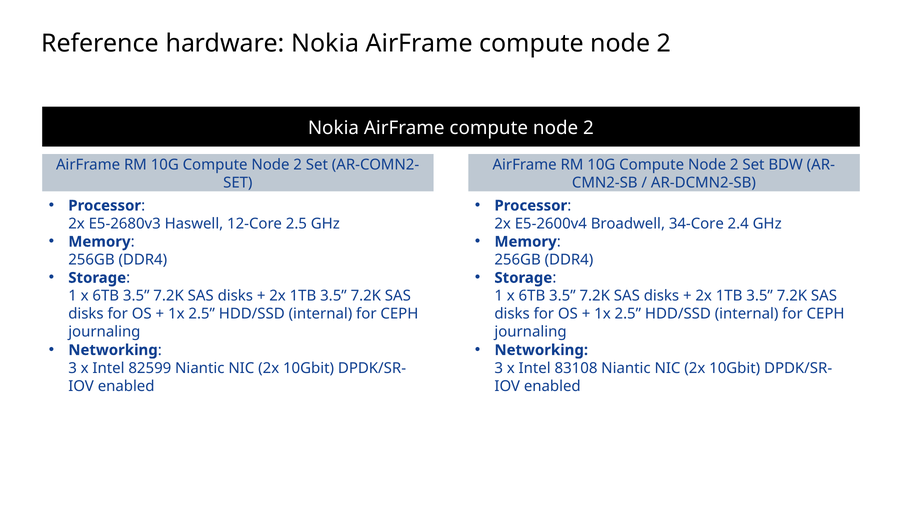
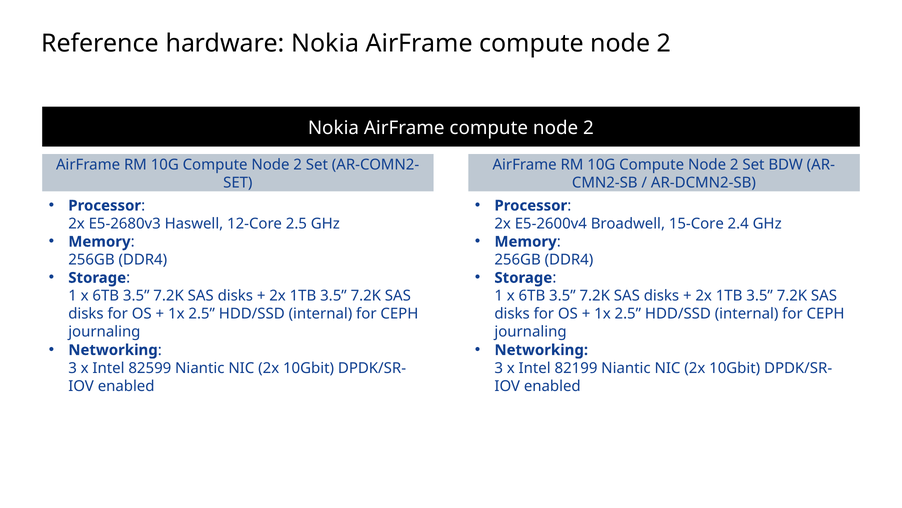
34-Core: 34-Core -> 15-Core
83108: 83108 -> 82199
